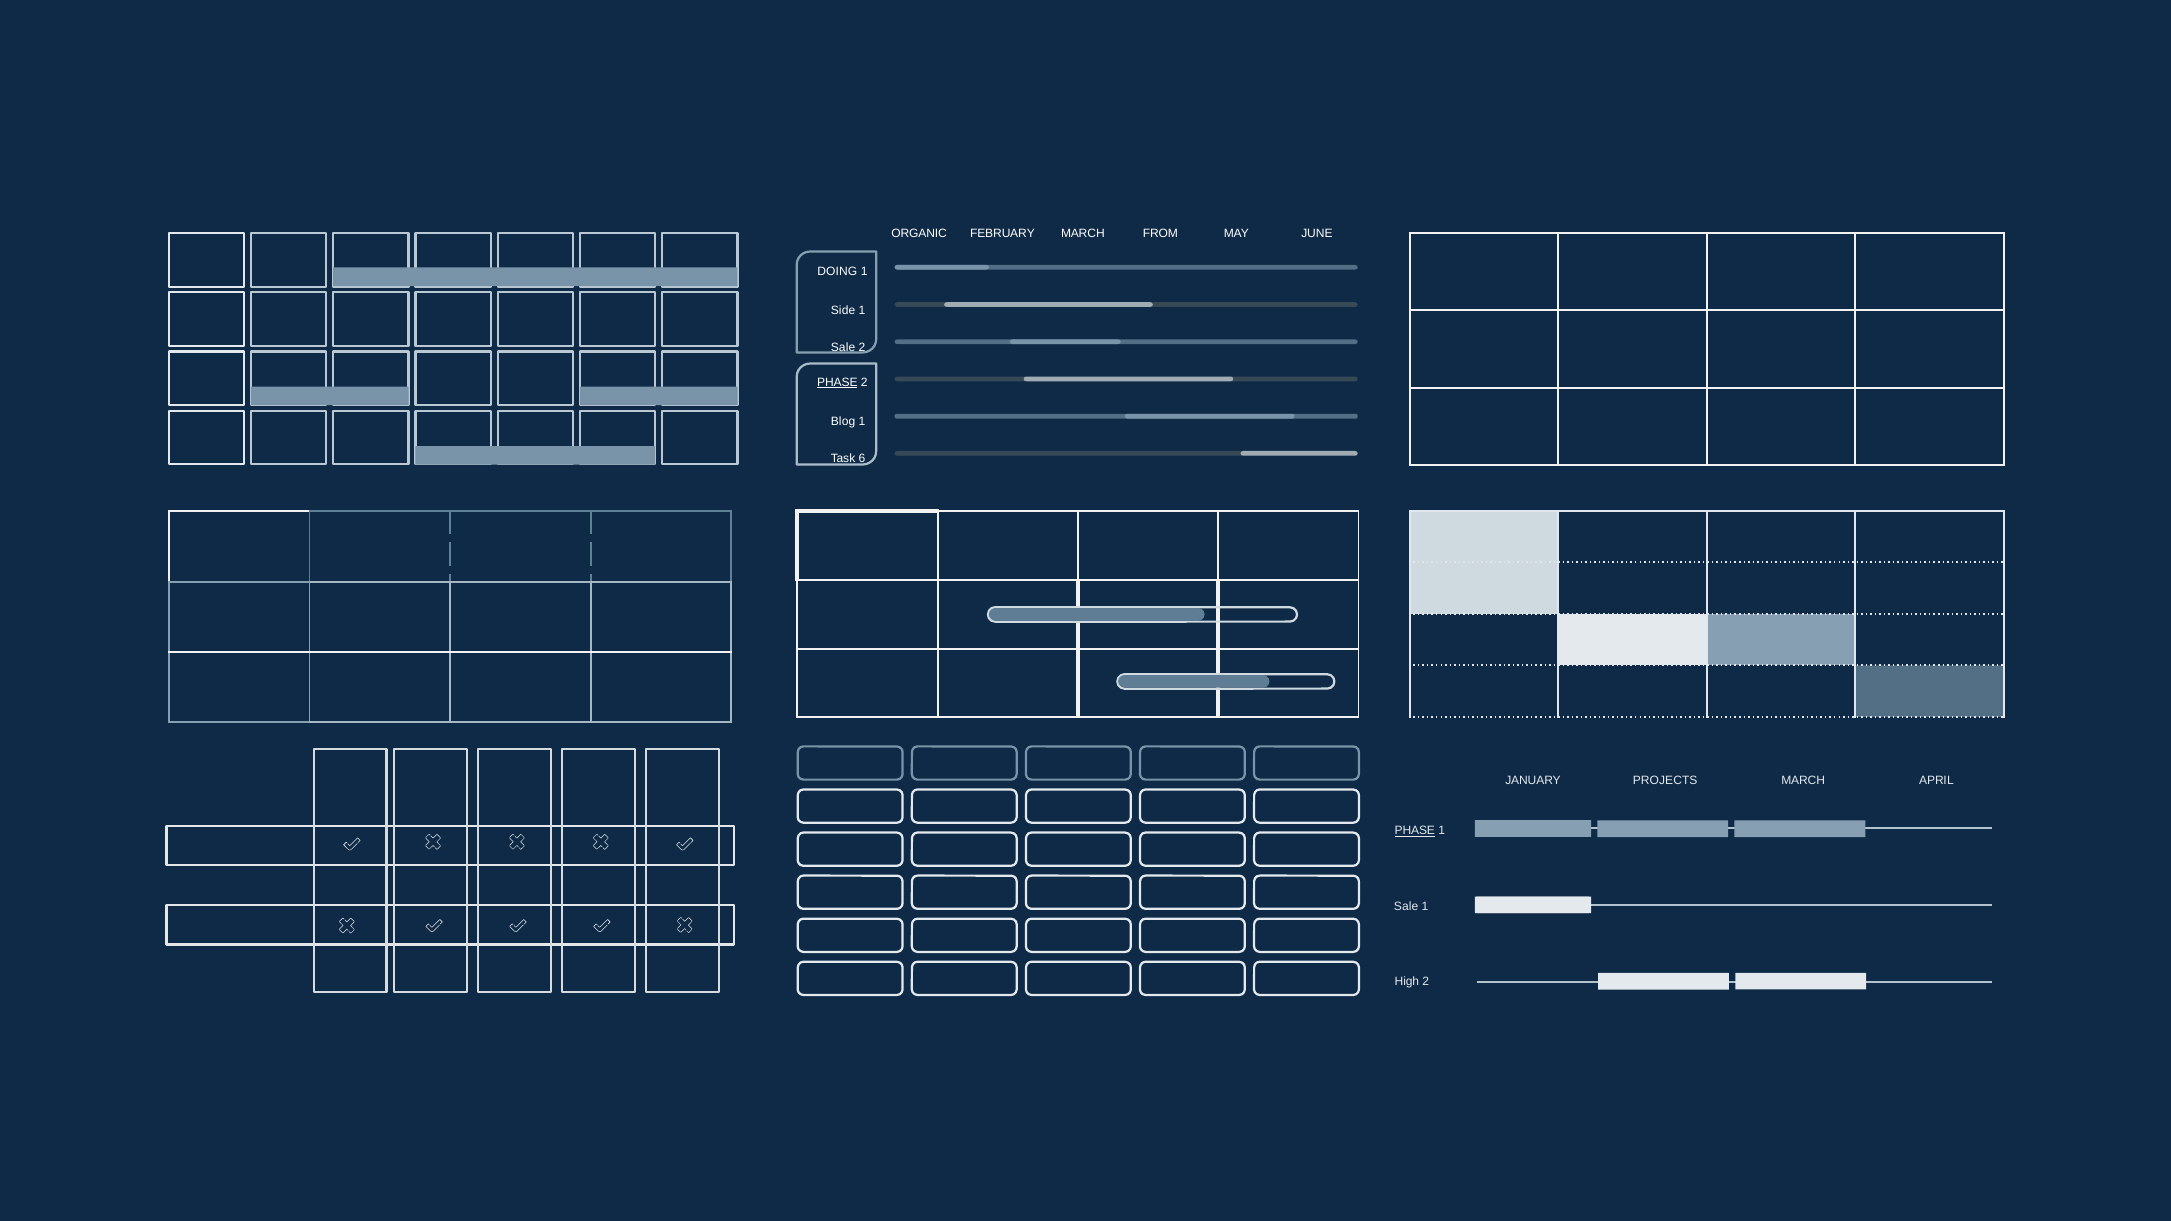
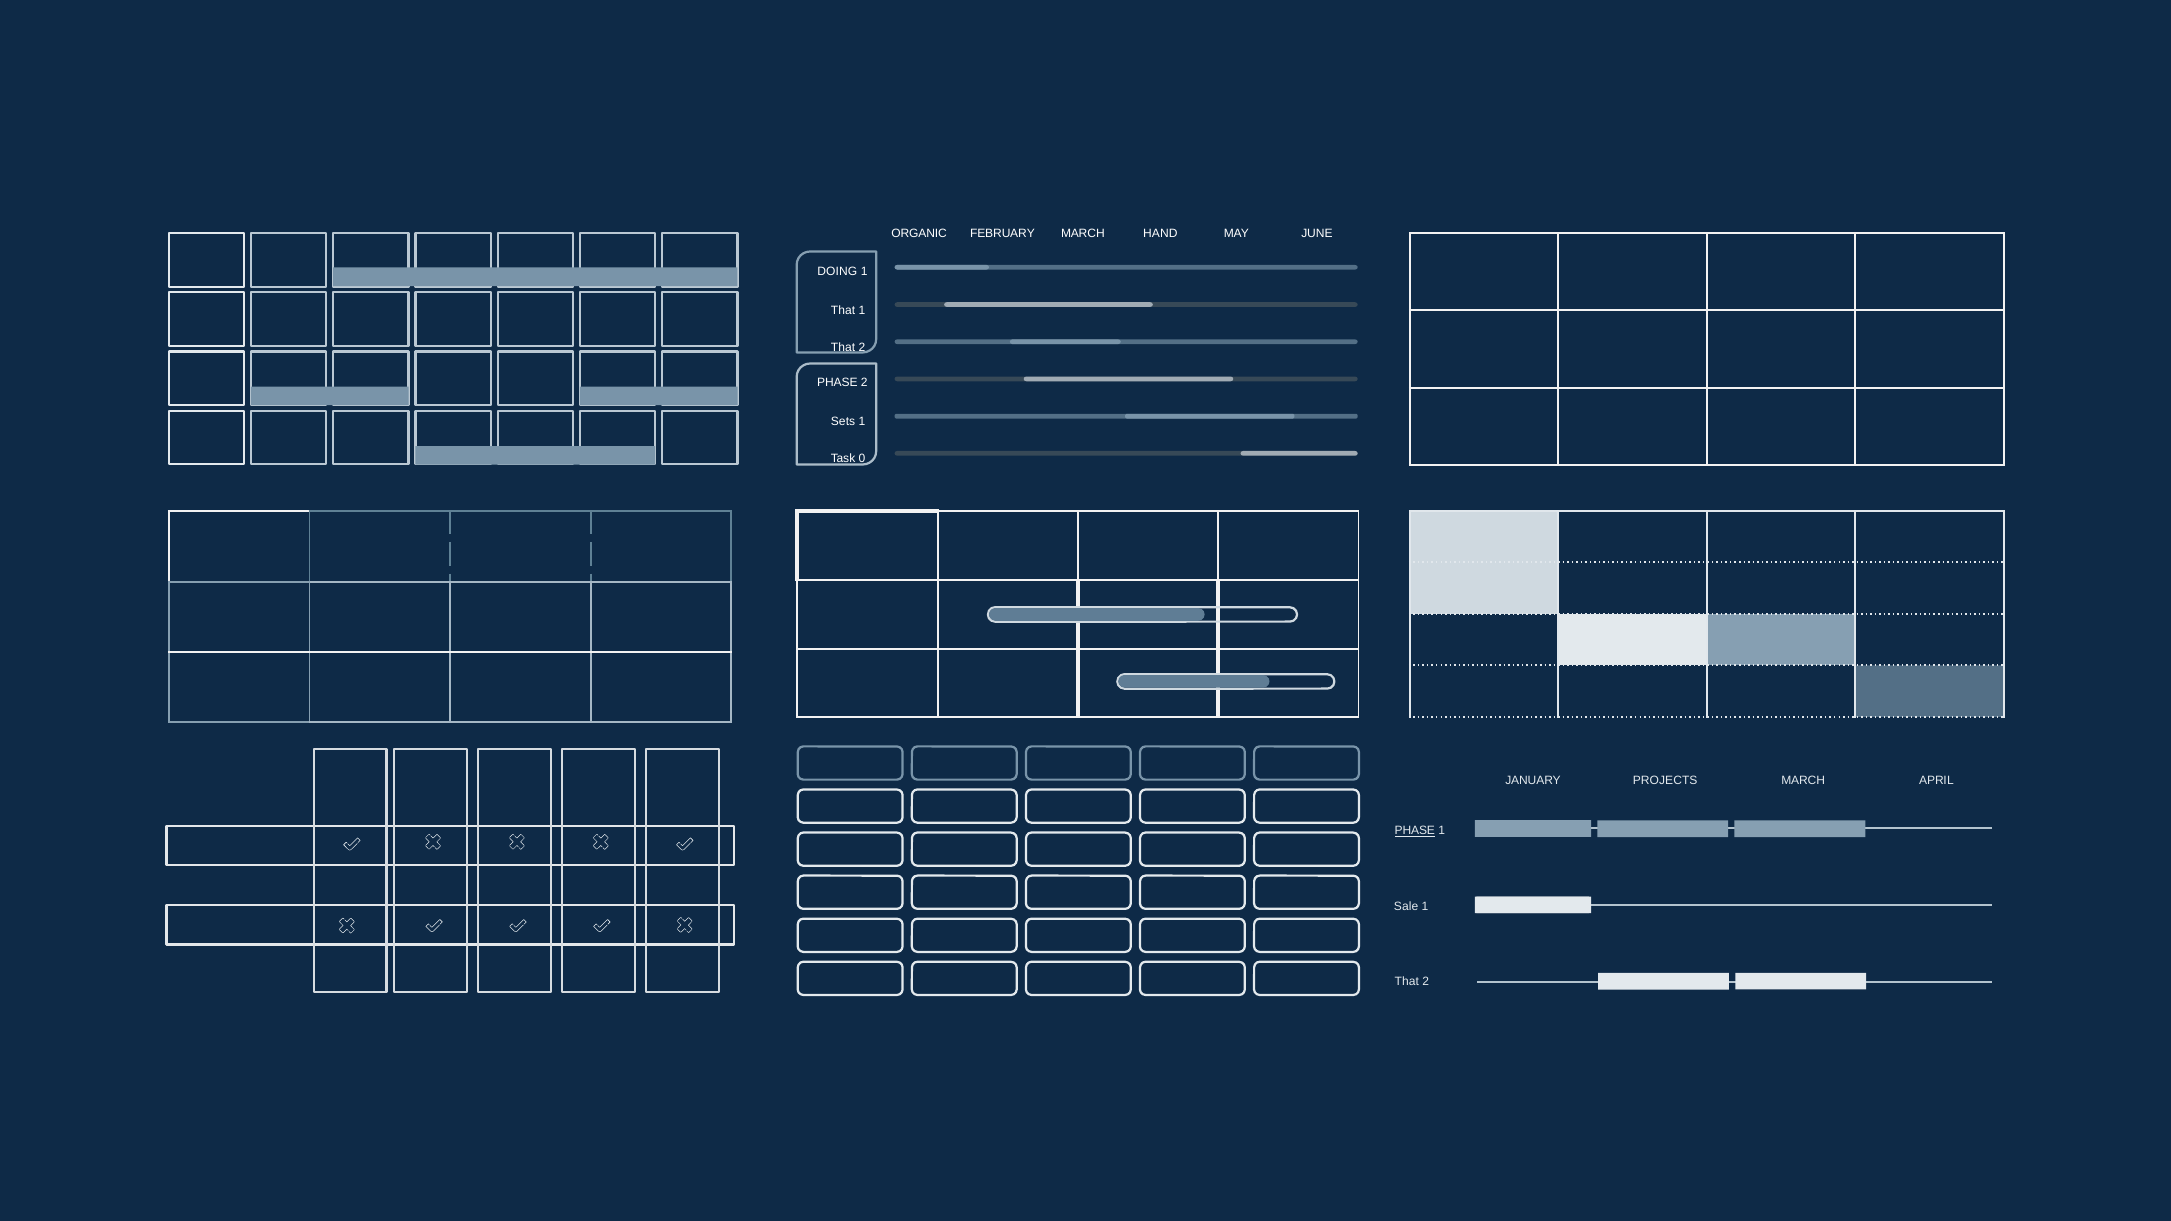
FROM: FROM -> HAND
Side at (843, 310): Side -> That
Sale at (843, 347): Sale -> That
PHASE at (837, 382) underline: present -> none
Blog: Blog -> Sets
6: 6 -> 0
High at (1407, 982): High -> That
